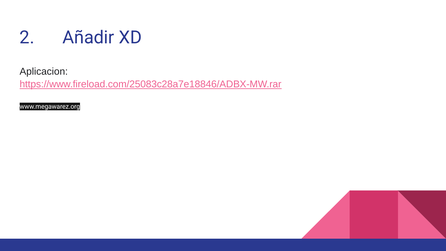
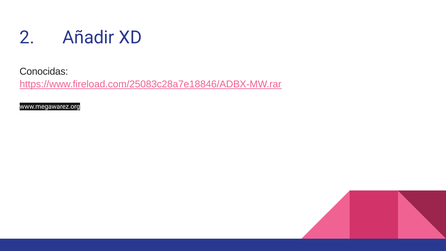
Aplicacion: Aplicacion -> Conocidas
